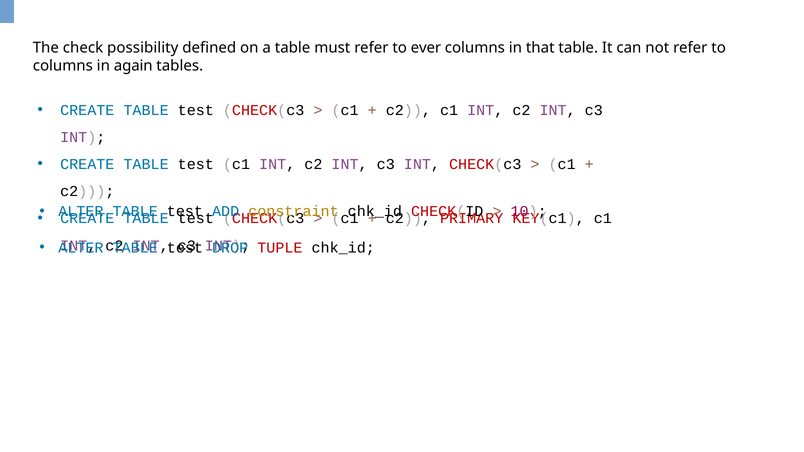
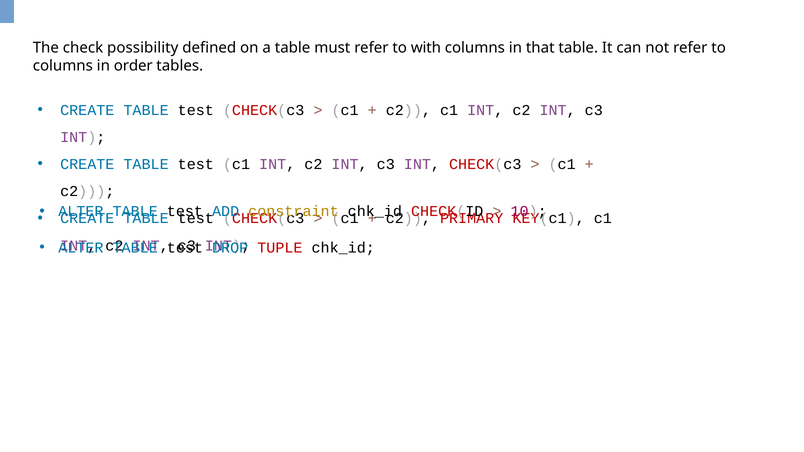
ever: ever -> with
again: again -> order
